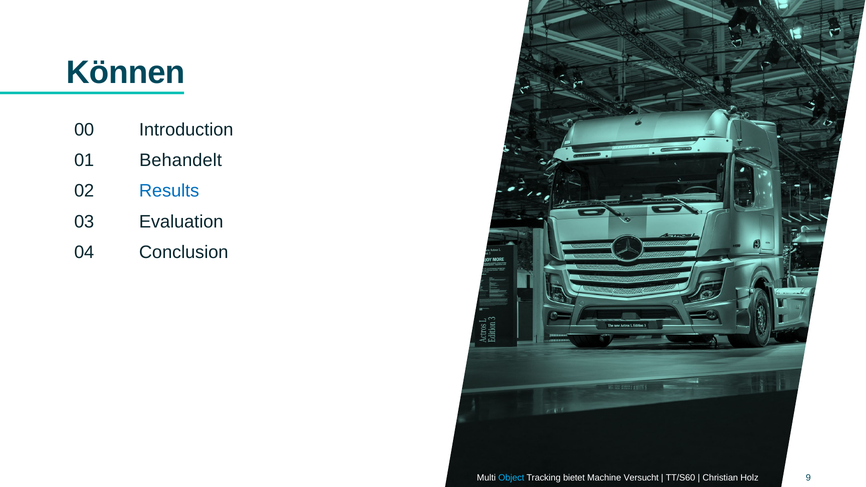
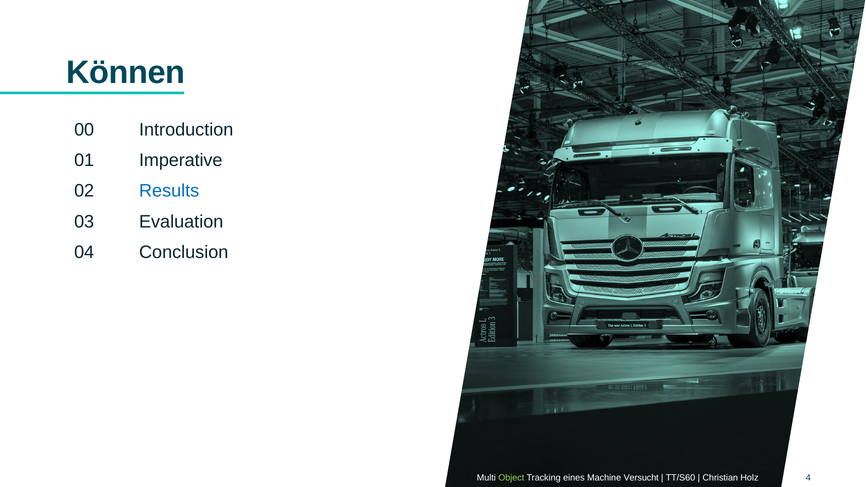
Behandelt: Behandelt -> Imperative
Object colour: light blue -> light green
bietet: bietet -> eines
9: 9 -> 4
